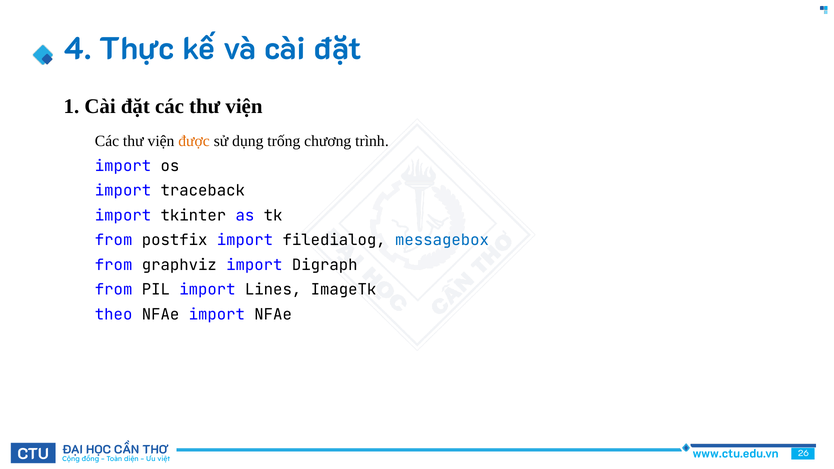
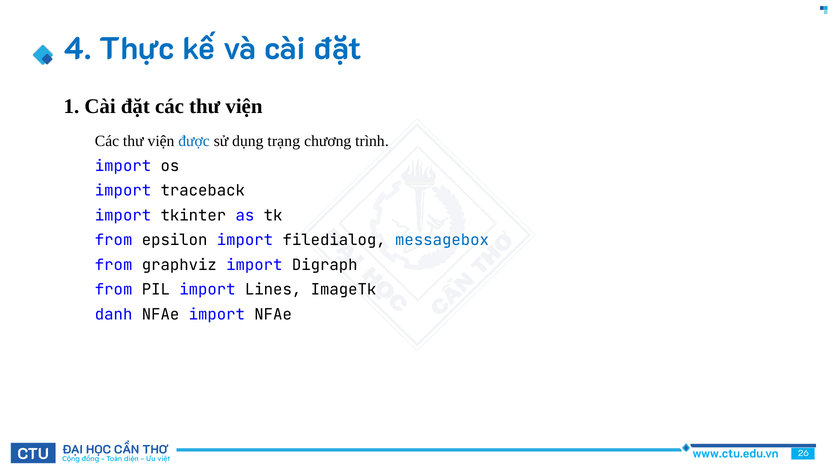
được colour: orange -> blue
trống: trống -> trạng
postfix: postfix -> epsilon
theo: theo -> danh
